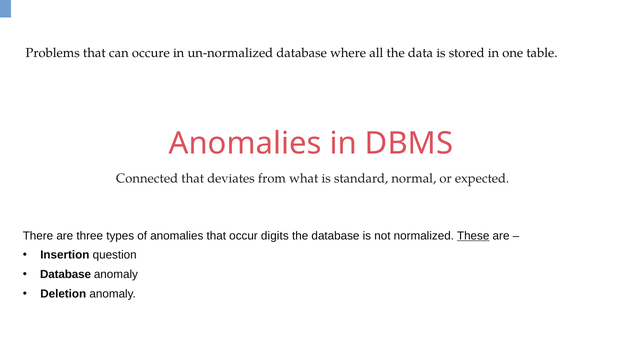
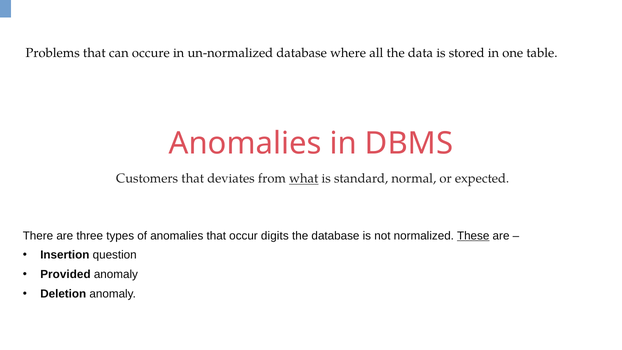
Connected: Connected -> Customers
what underline: none -> present
Database at (66, 274): Database -> Provided
